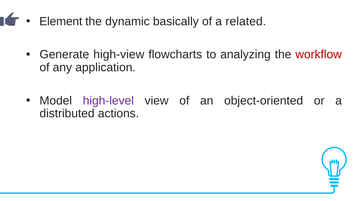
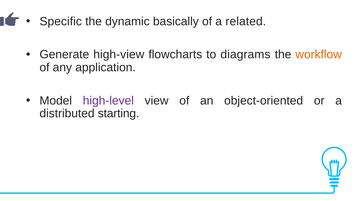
Element: Element -> Specific
analyzing: analyzing -> diagrams
workflow colour: red -> orange
actions: actions -> starting
